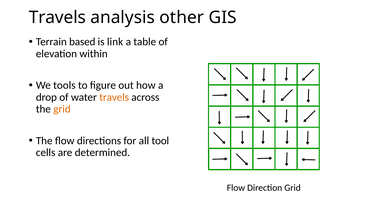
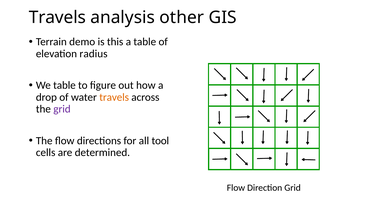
based: based -> demo
link: link -> this
within: within -> radius
We tools: tools -> table
grid at (62, 109) colour: orange -> purple
